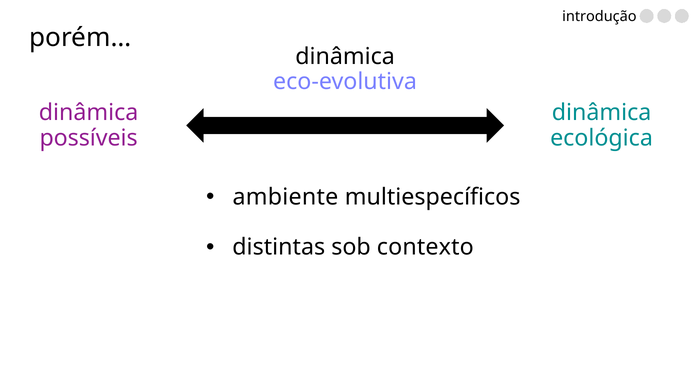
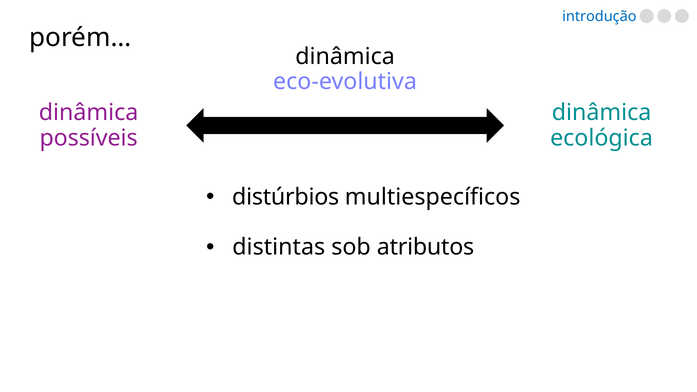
introdução colour: black -> blue
ambiente: ambiente -> distúrbios
contexto: contexto -> atributos
